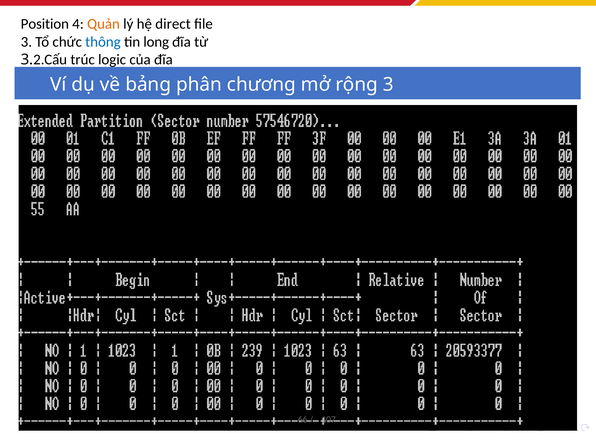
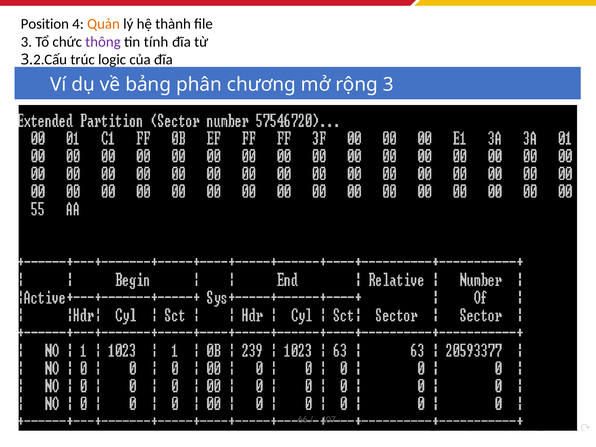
direct: direct -> thành
thông colour: blue -> purple
long: long -> tính
